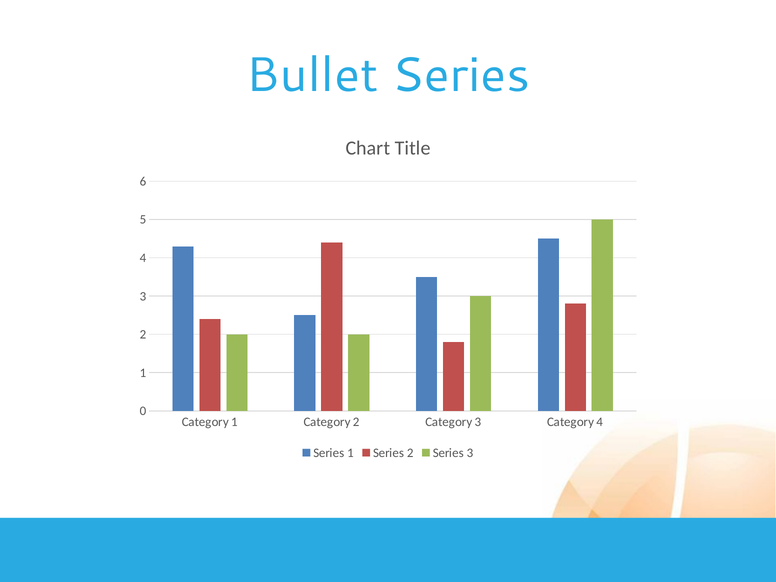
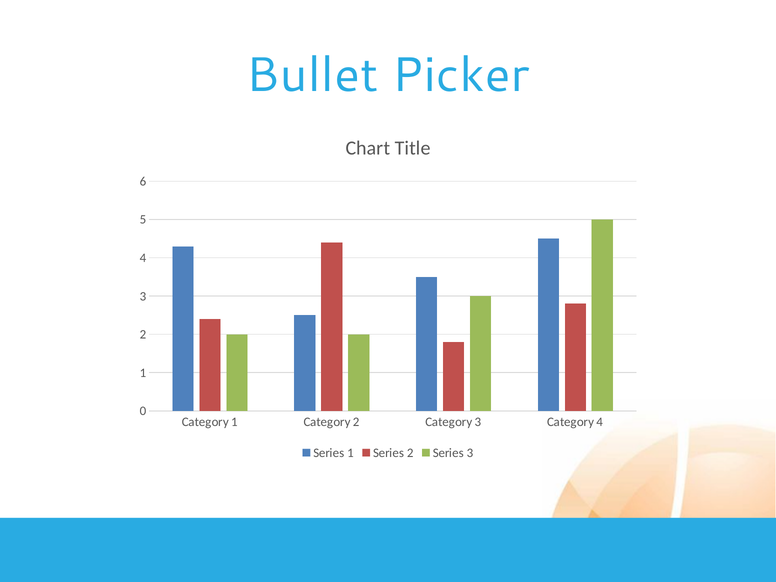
Bullet Series: Series -> Picker
